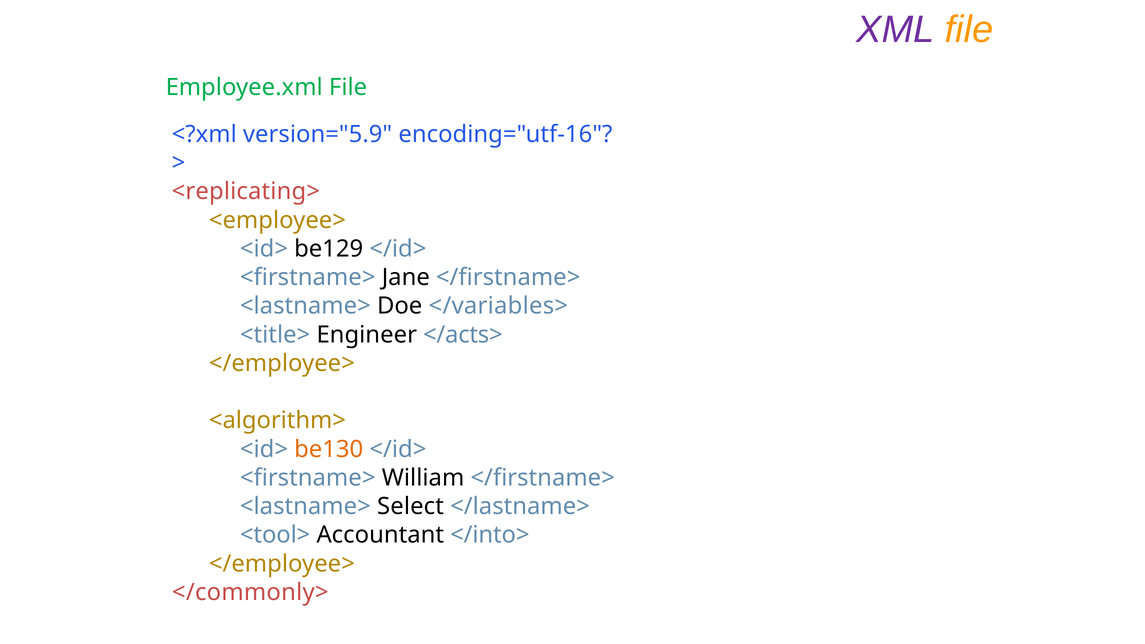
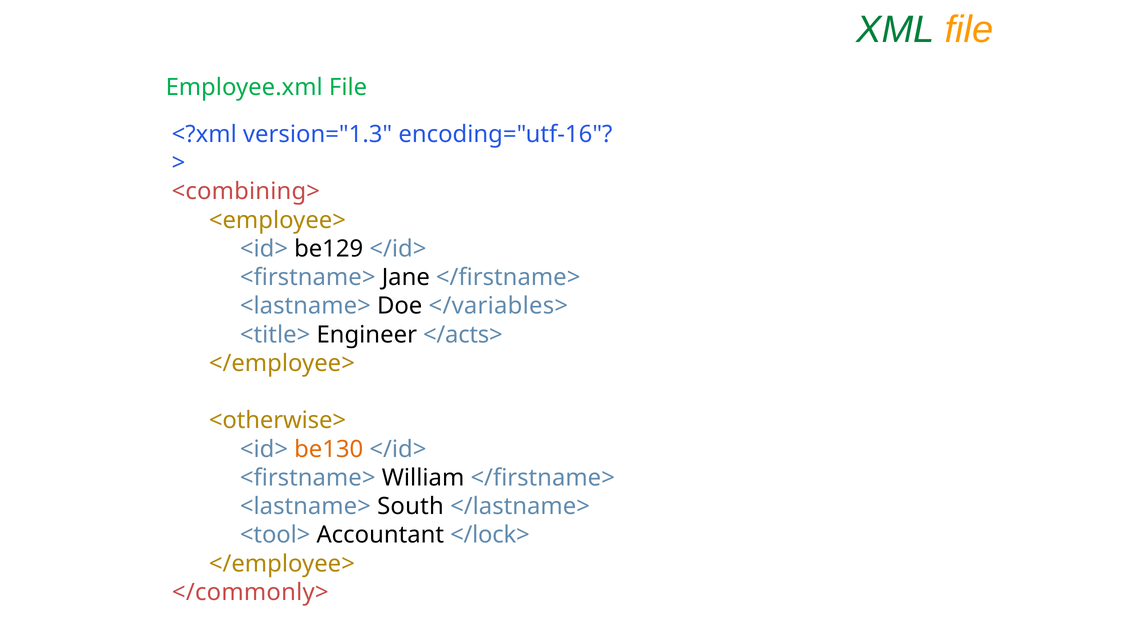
XML colour: purple -> green
version="5.9: version="5.9 -> version="1.3
<replicating>: <replicating> -> <combining>
<algorithm>: <algorithm> -> <otherwise>
Select: Select -> South
</into>: </into> -> </lock>
